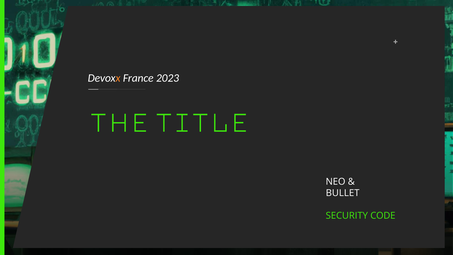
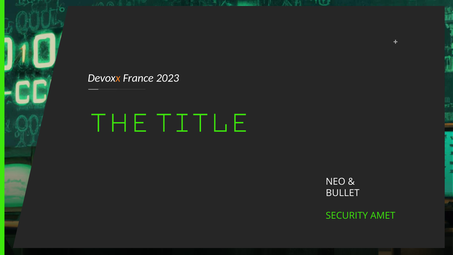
CODE: CODE -> AMET
